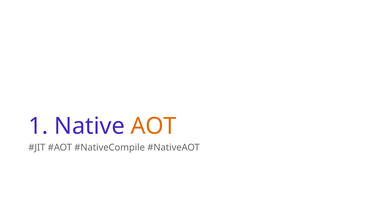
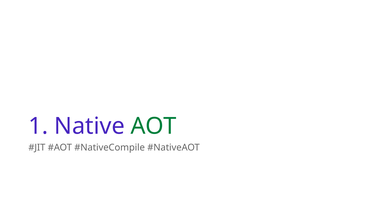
AOT colour: orange -> green
